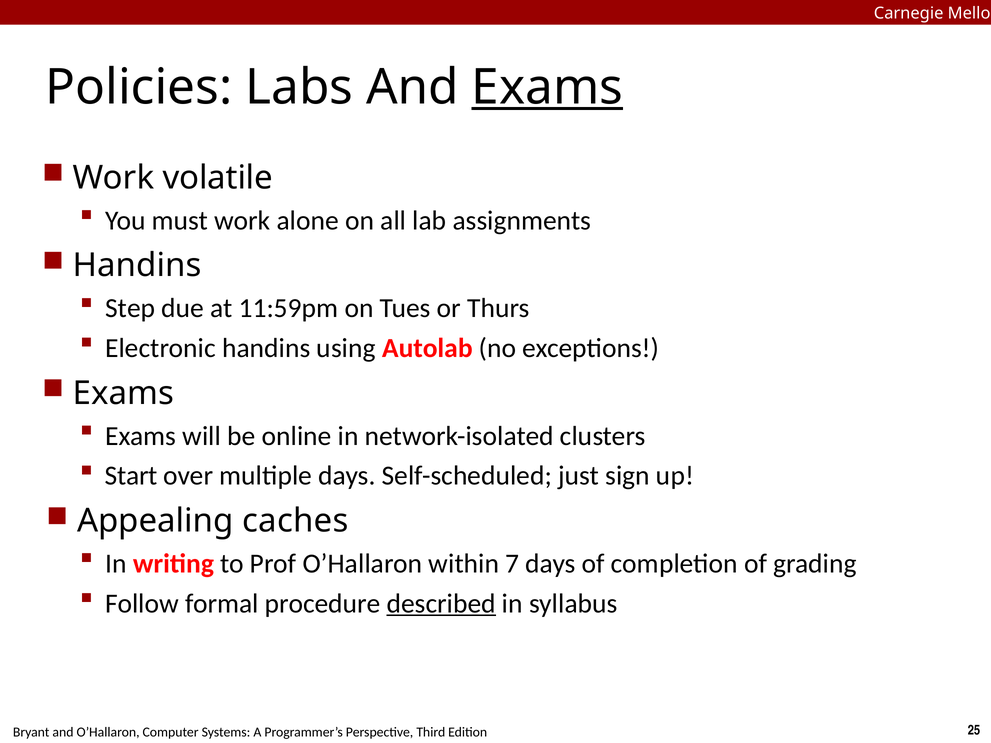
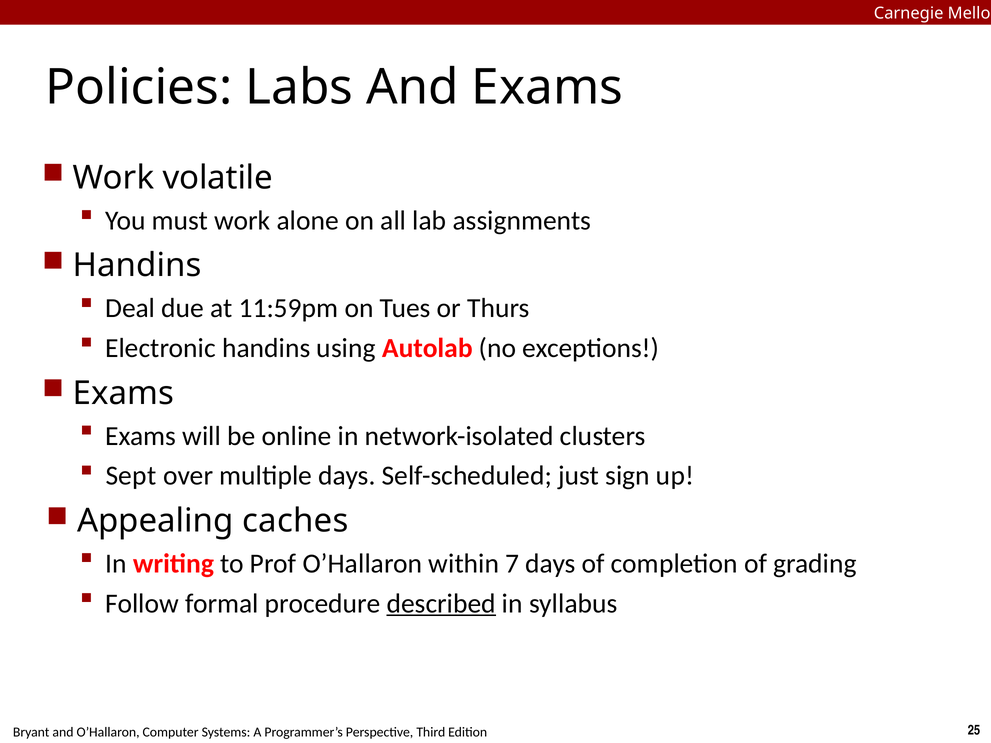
Exams at (547, 87) underline: present -> none
Step: Step -> Deal
Start: Start -> Sept
